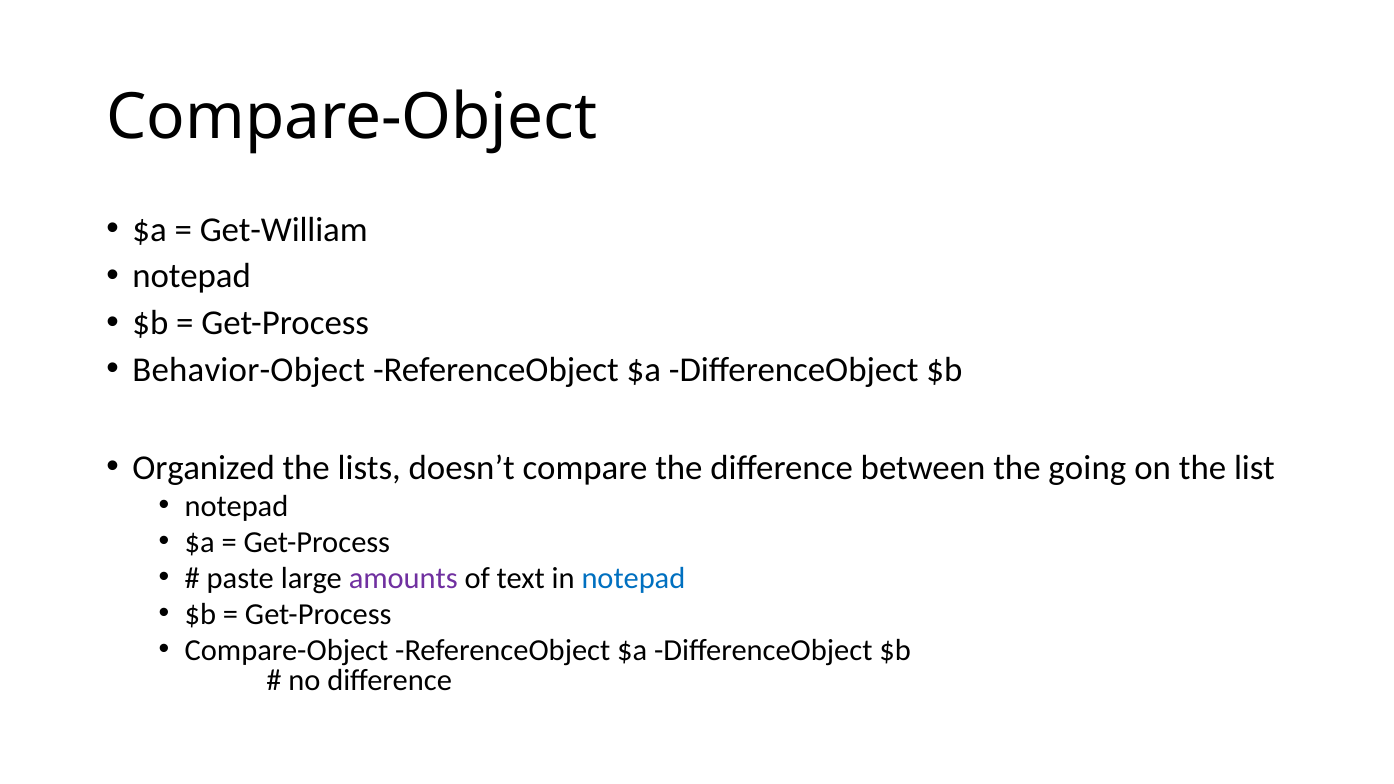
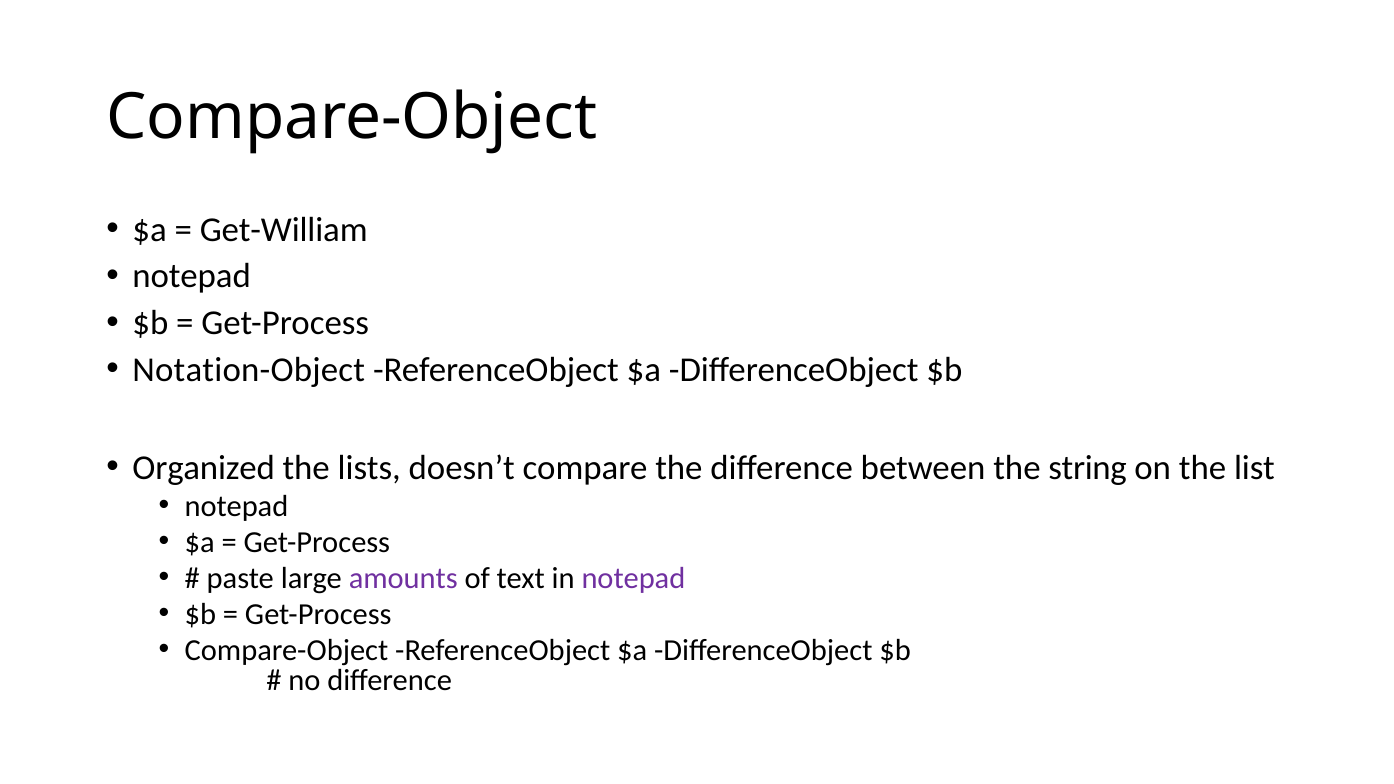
Behavior-Object: Behavior-Object -> Notation-Object
going: going -> string
notepad at (633, 579) colour: blue -> purple
